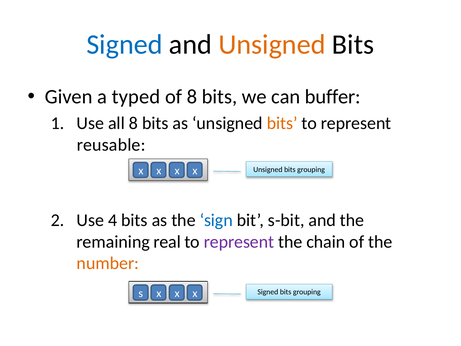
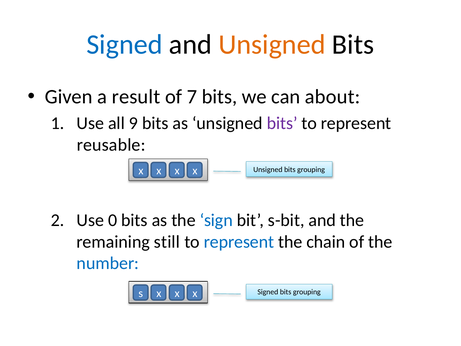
typed: typed -> result
of 8: 8 -> 7
buffer: buffer -> about
all 8: 8 -> 9
bits at (282, 123) colour: orange -> purple
4: 4 -> 0
real: real -> still
represent at (239, 242) colour: purple -> blue
number colour: orange -> blue
